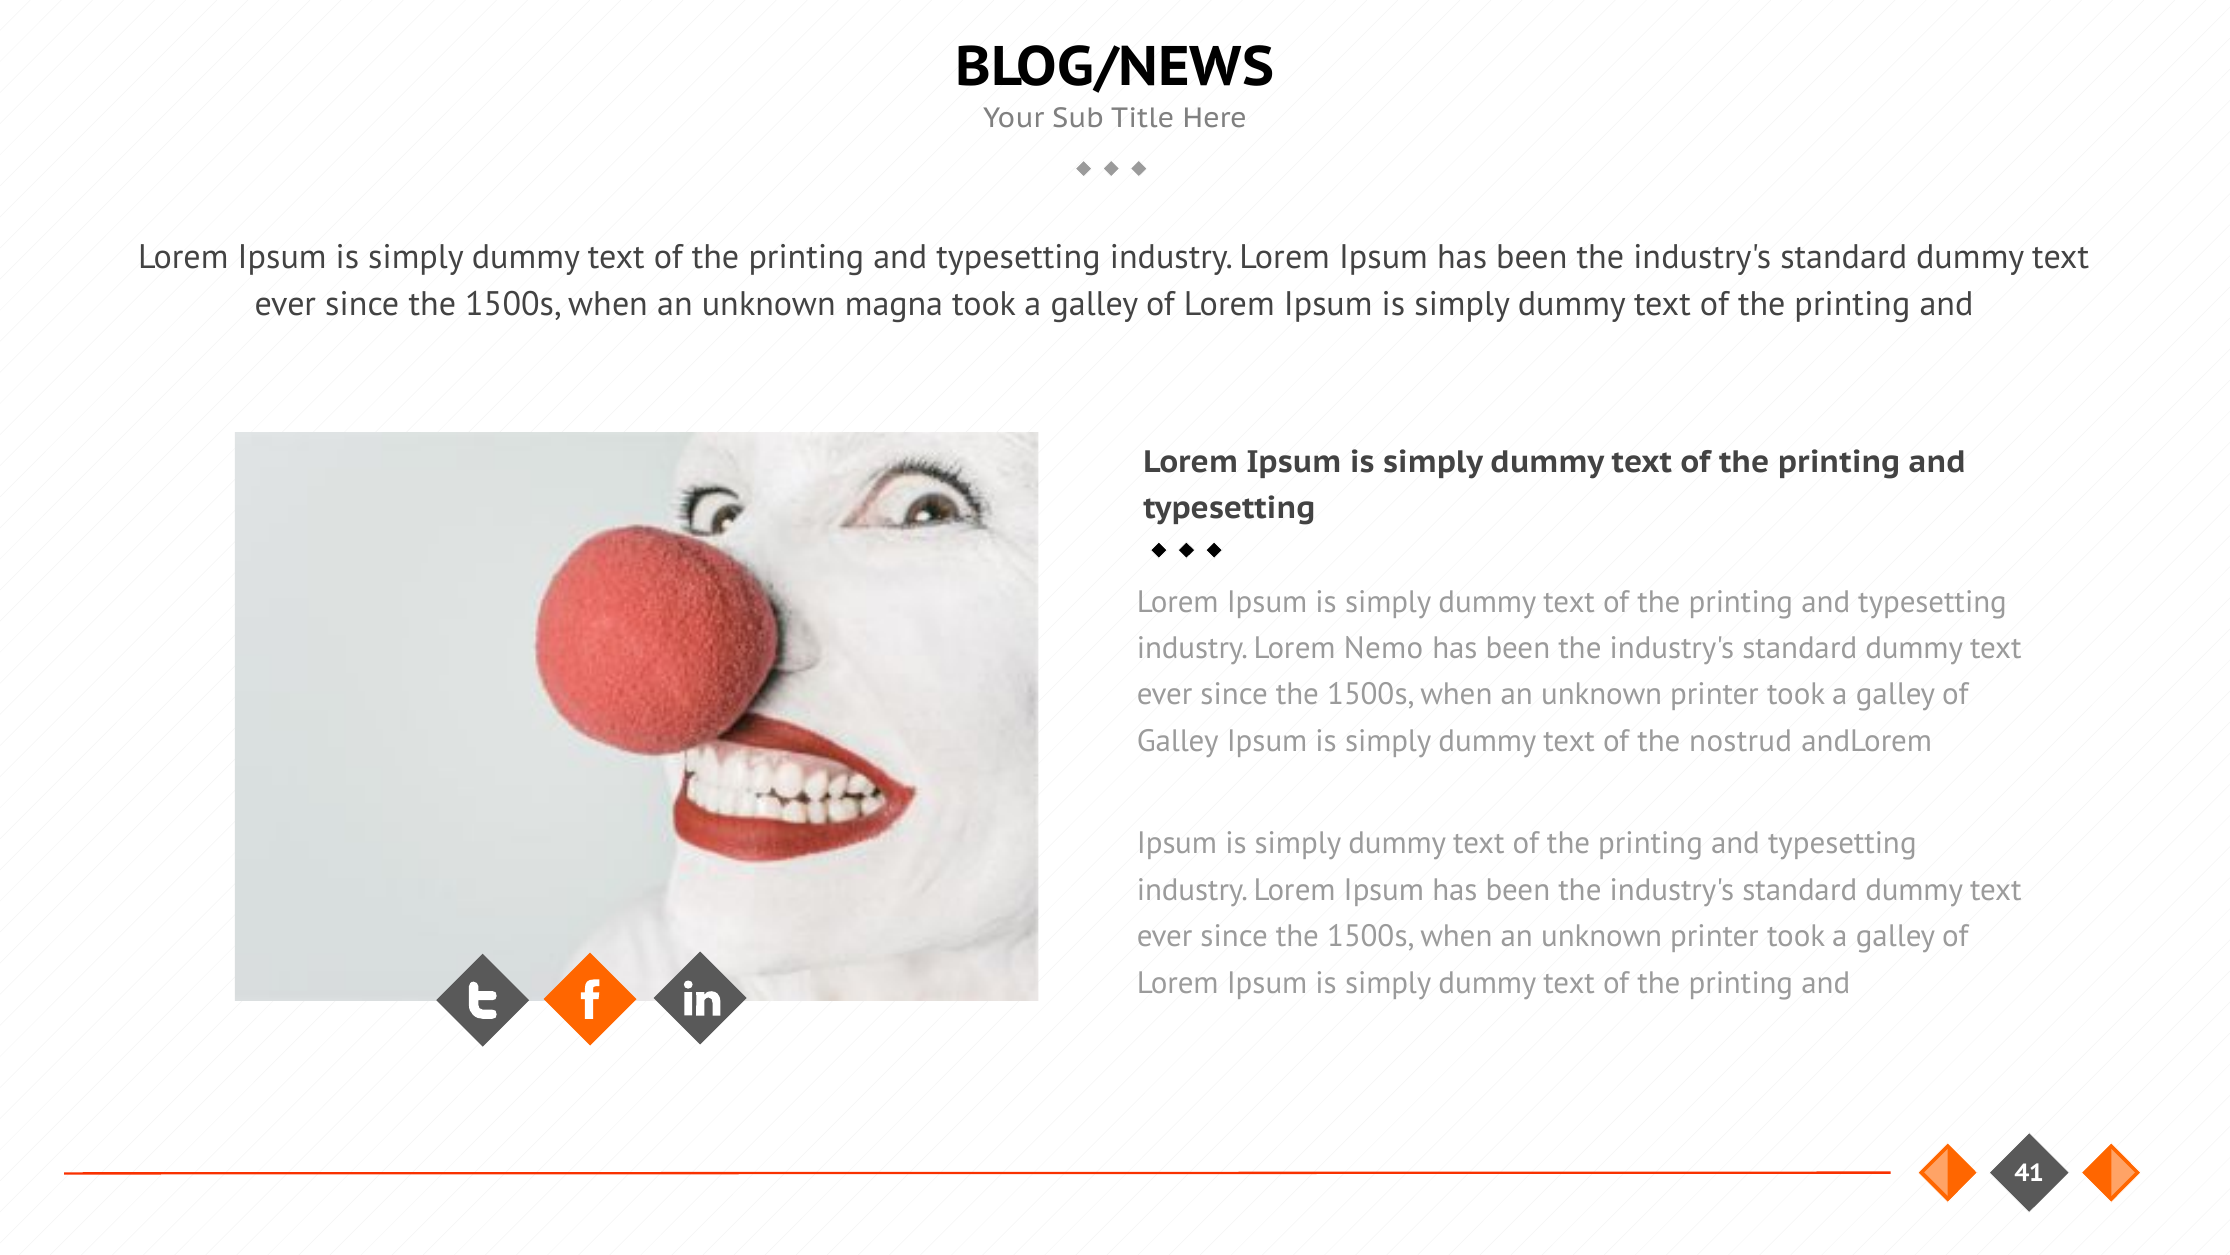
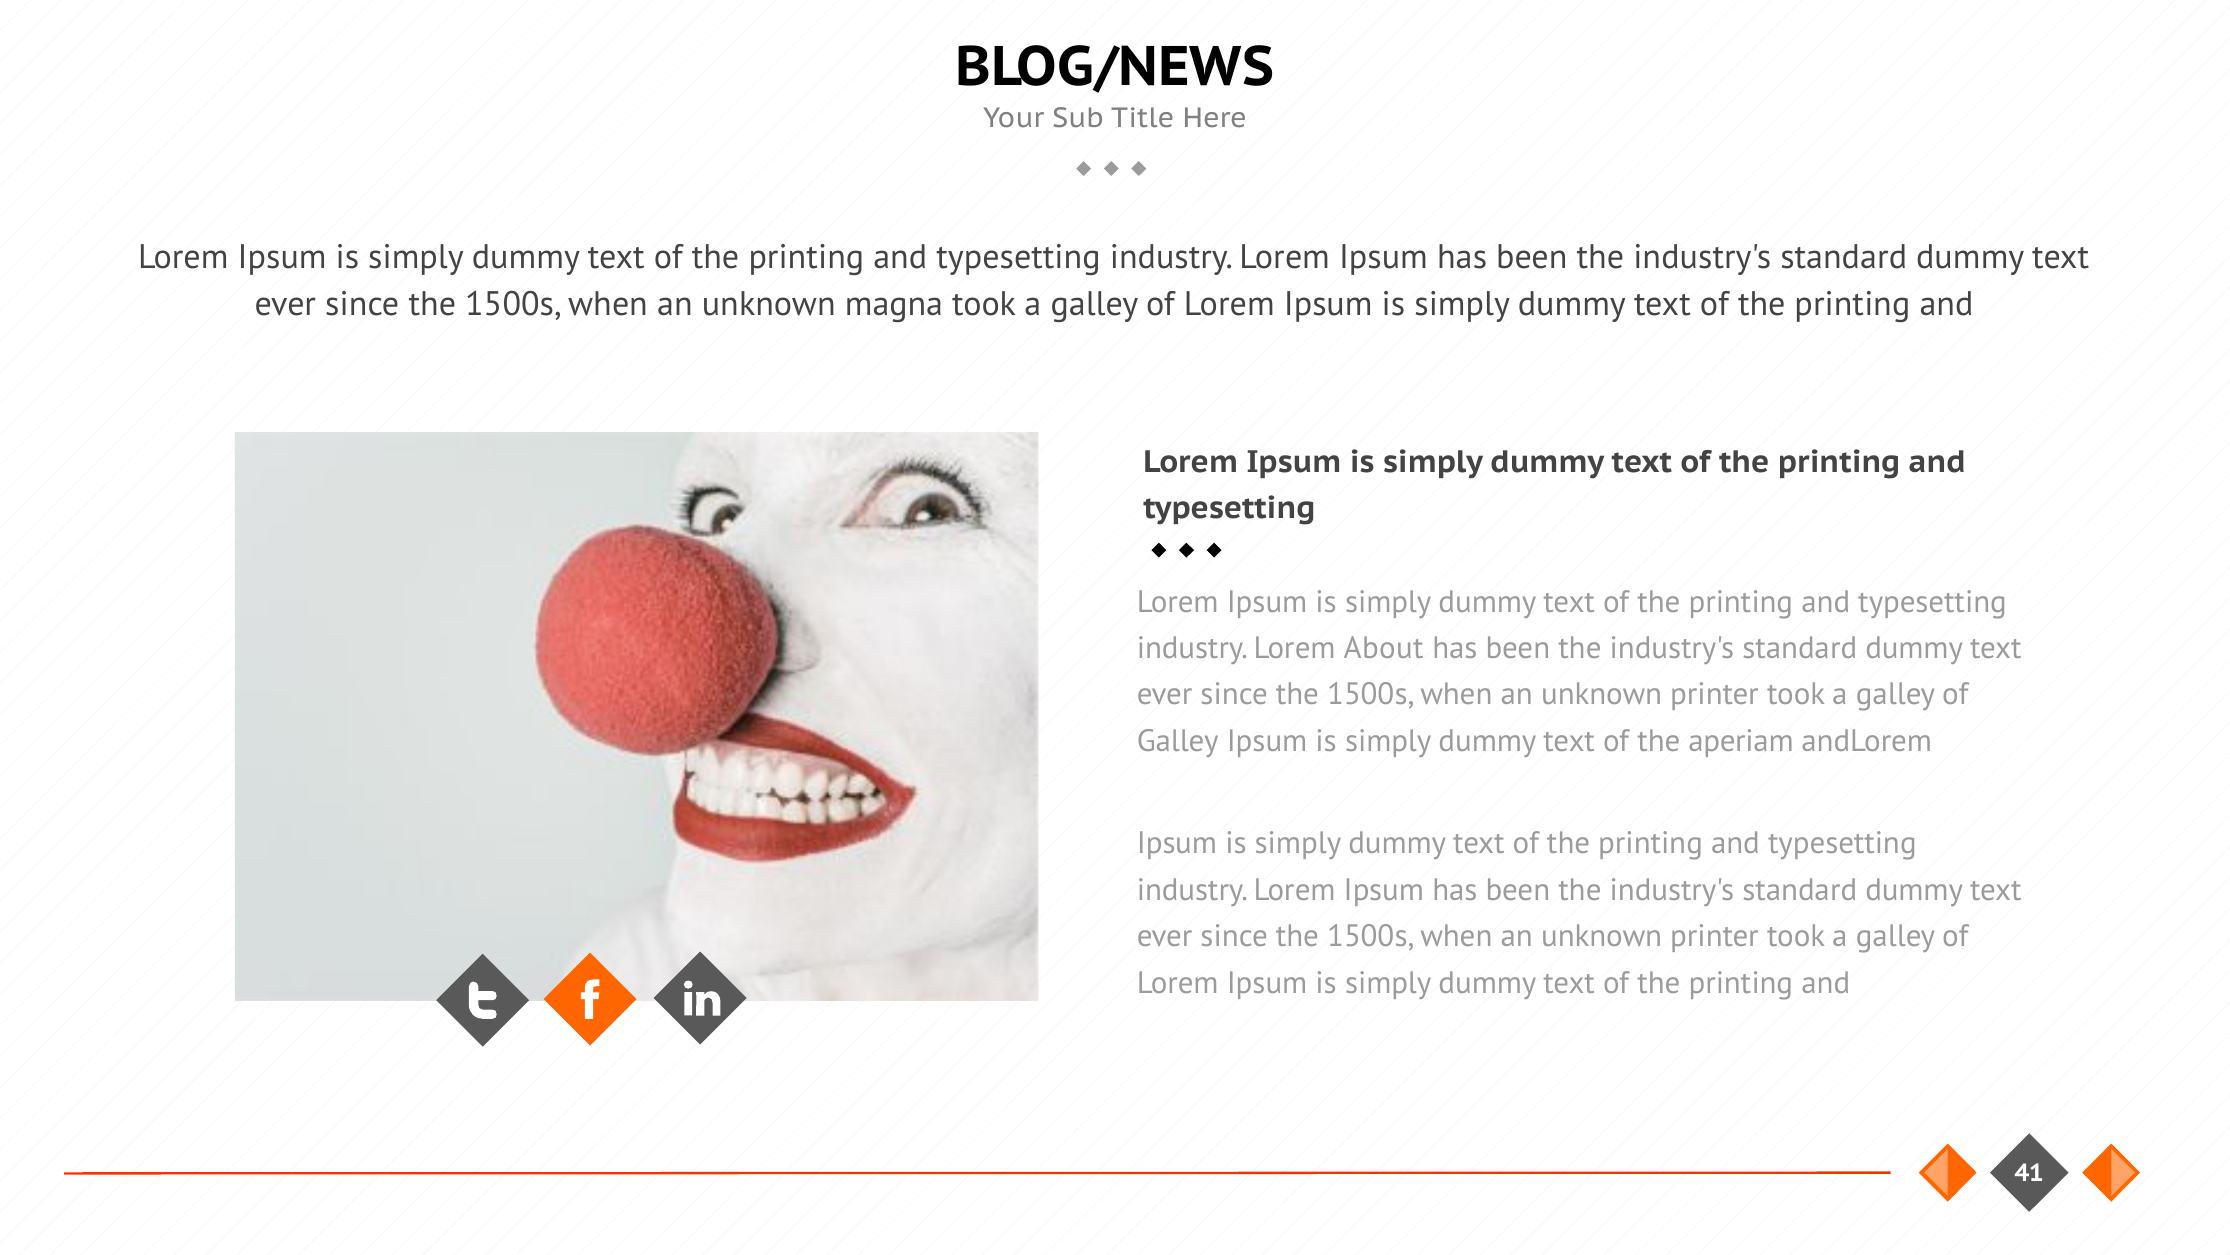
Nemo: Nemo -> About
nostrud: nostrud -> aperiam
